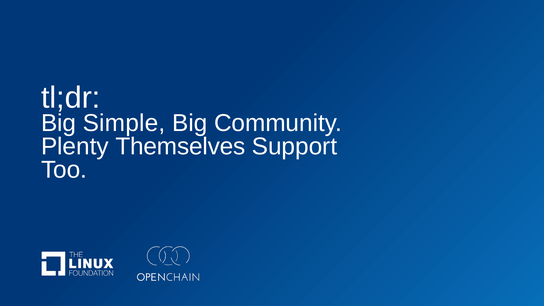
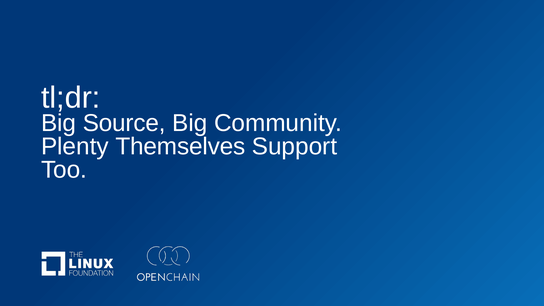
Simple: Simple -> Source
